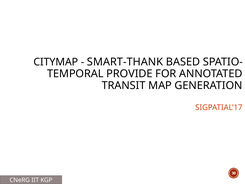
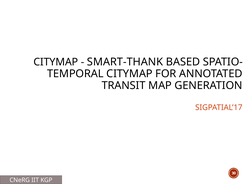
PROVIDE at (129, 74): PROVIDE -> CITYMAP
